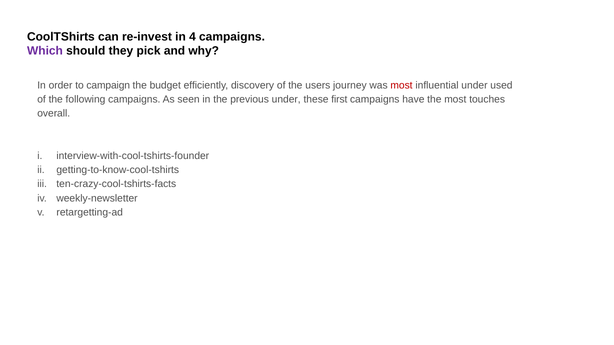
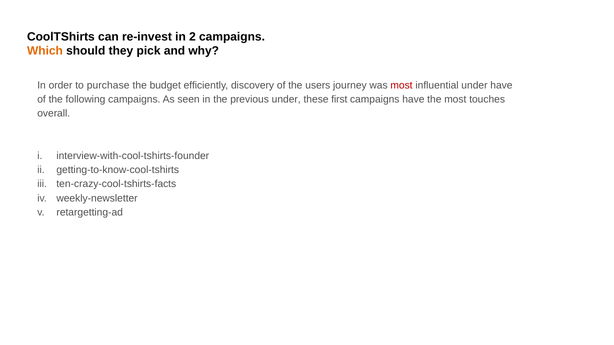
4: 4 -> 2
Which colour: purple -> orange
campaign: campaign -> purchase
under used: used -> have
